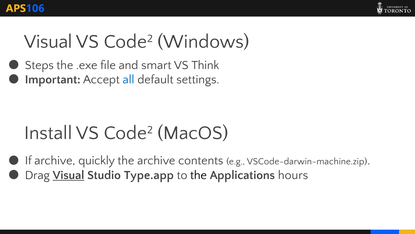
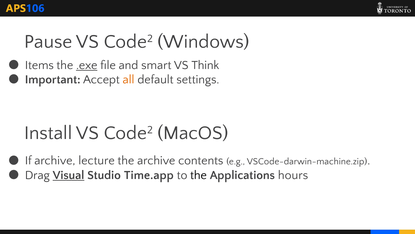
Visual at (48, 41): Visual -> Pause
Steps: Steps -> Items
.exe underline: none -> present
all colour: blue -> orange
quickly: quickly -> lecture
Type.app: Type.app -> Time.app
